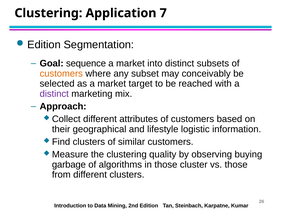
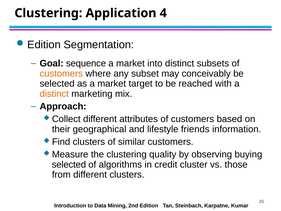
7: 7 -> 4
distinct at (54, 94) colour: purple -> orange
logistic: logistic -> friends
garbage at (69, 164): garbage -> selected
in those: those -> credit
